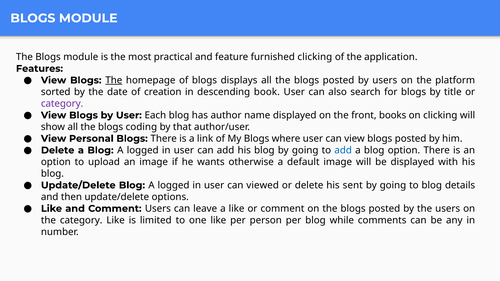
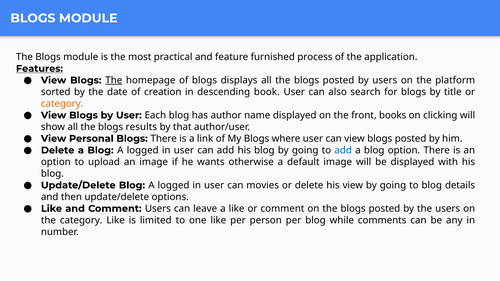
furnished clicking: clicking -> process
Features underline: none -> present
category at (62, 104) colour: purple -> orange
coding: coding -> results
viewed: viewed -> movies
his sent: sent -> view
